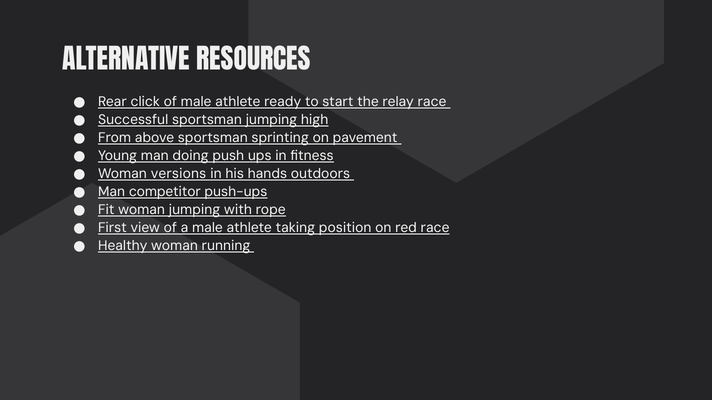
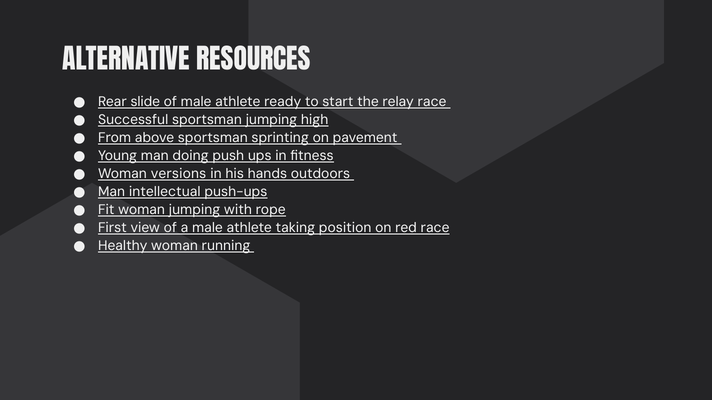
click: click -> slide
competitor: competitor -> intellectual
